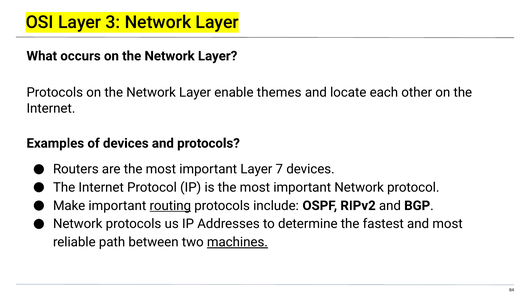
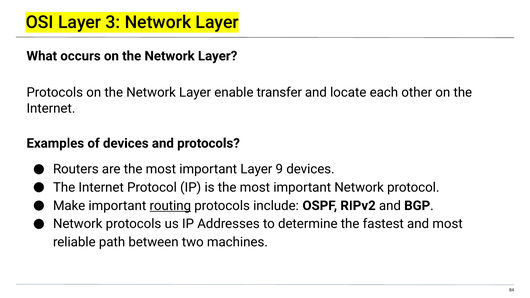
themes: themes -> transfer
7: 7 -> 9
machines underline: present -> none
